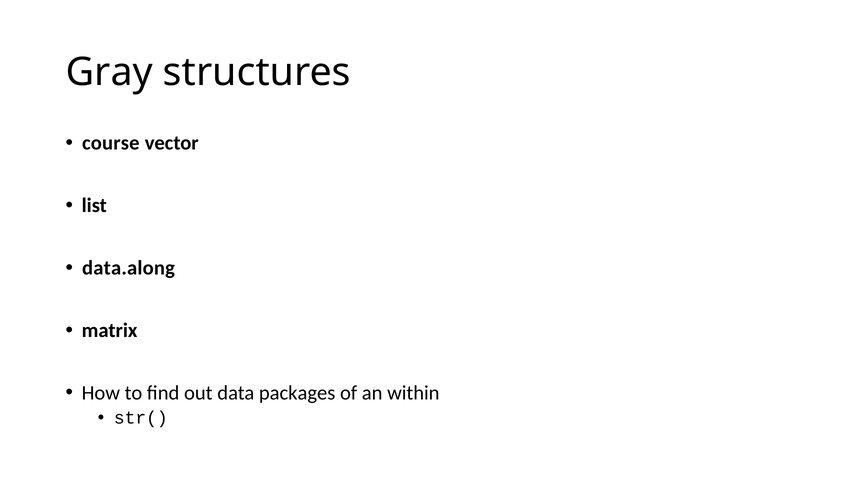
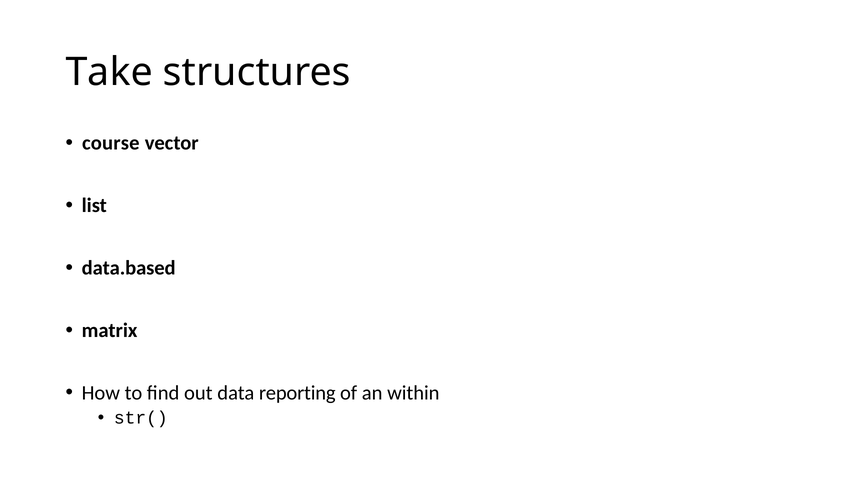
Gray: Gray -> Take
data.along: data.along -> data.based
packages: packages -> reporting
